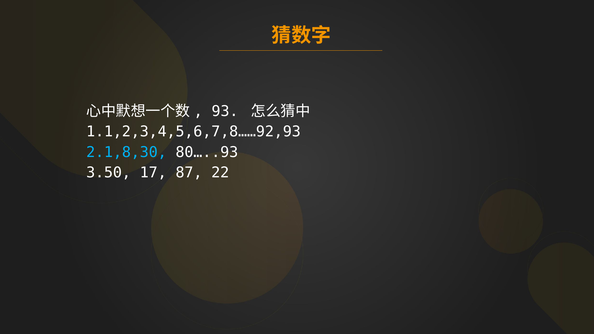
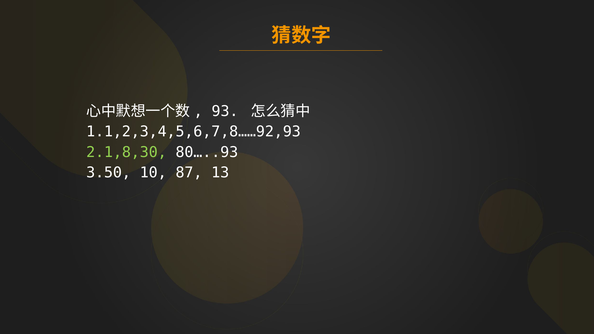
2.1,8,30 colour: light blue -> light green
17: 17 -> 10
22: 22 -> 13
